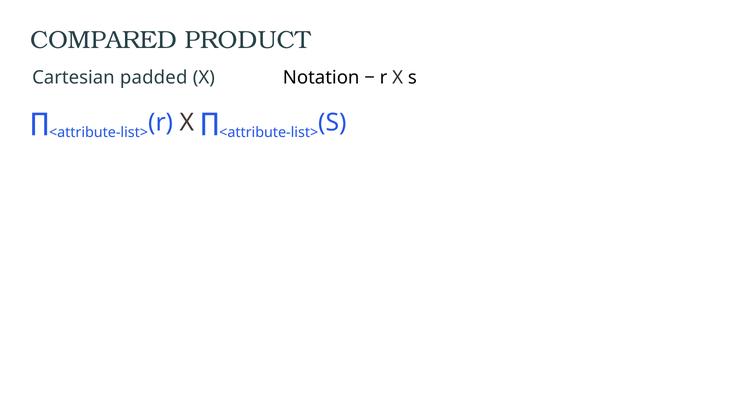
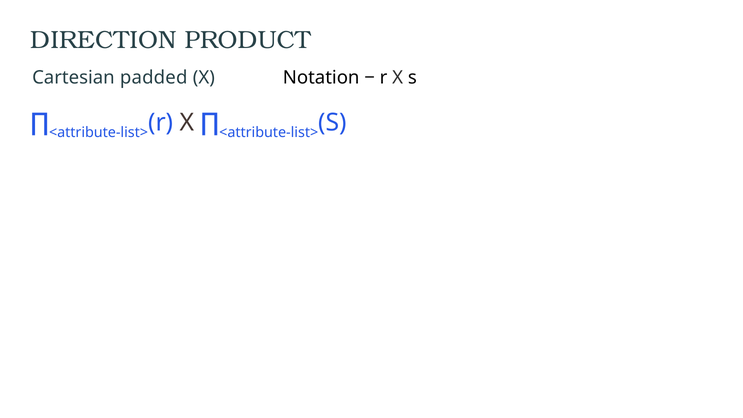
COMPARED: COMPARED -> DIRECTION
